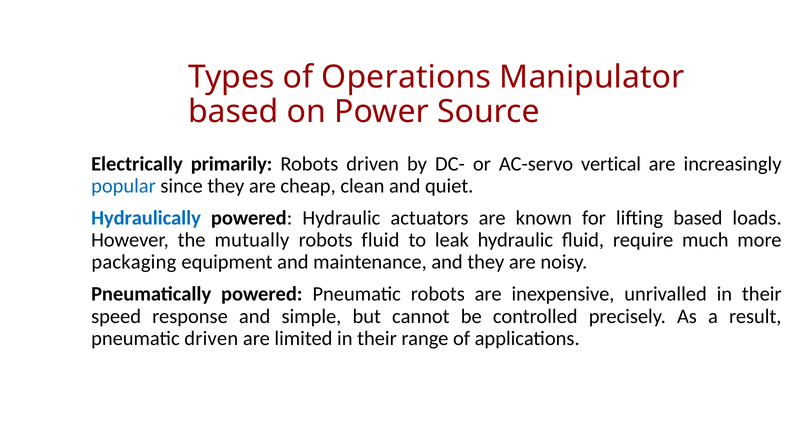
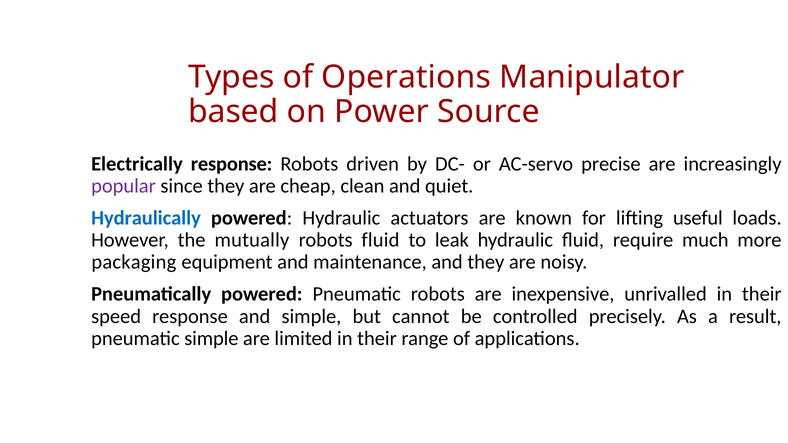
Electrically primarily: primarily -> response
vertical: vertical -> precise
popular colour: blue -> purple
lifting based: based -> useful
pneumatic driven: driven -> simple
